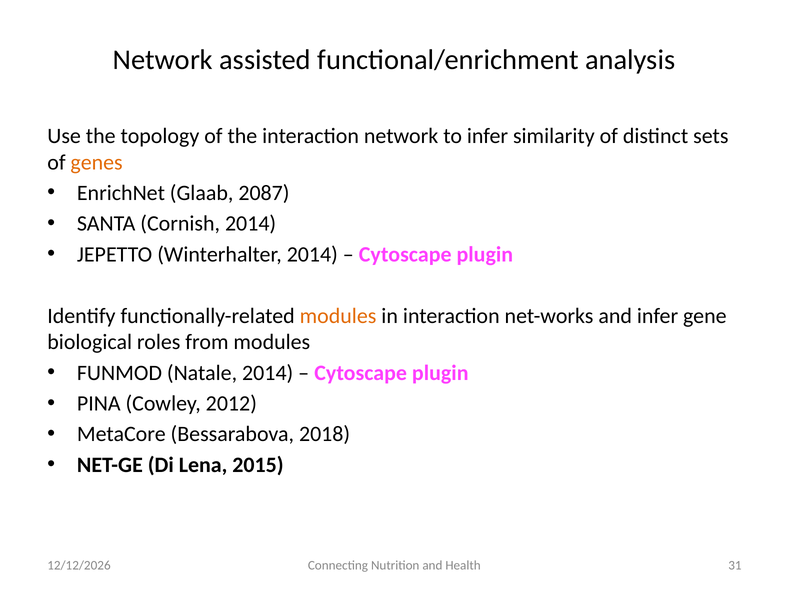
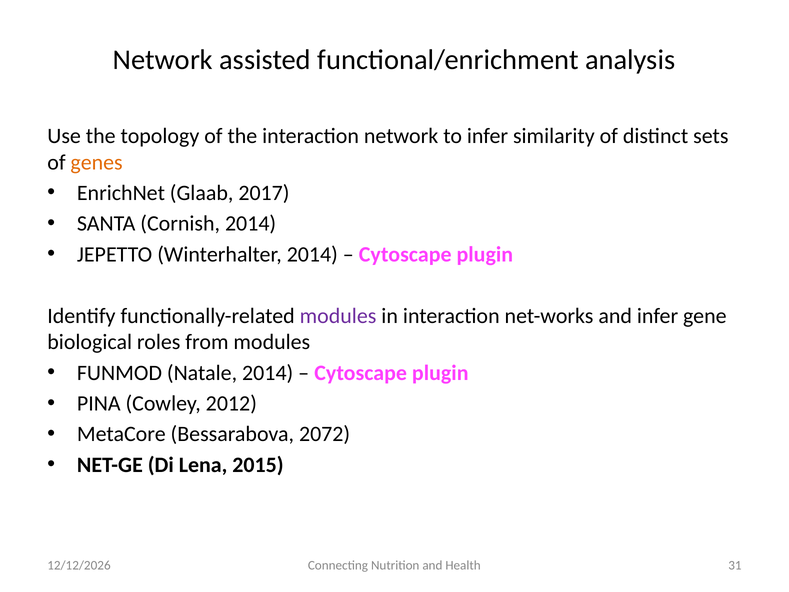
2087: 2087 -> 2017
modules at (338, 316) colour: orange -> purple
2018: 2018 -> 2072
